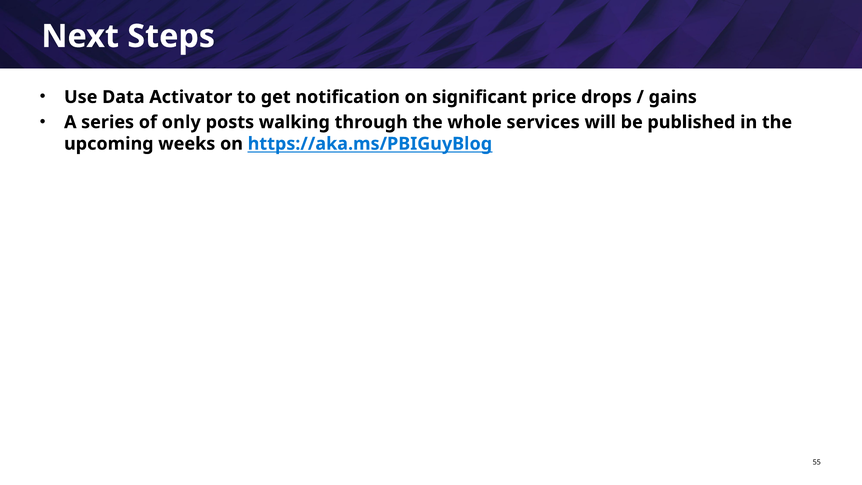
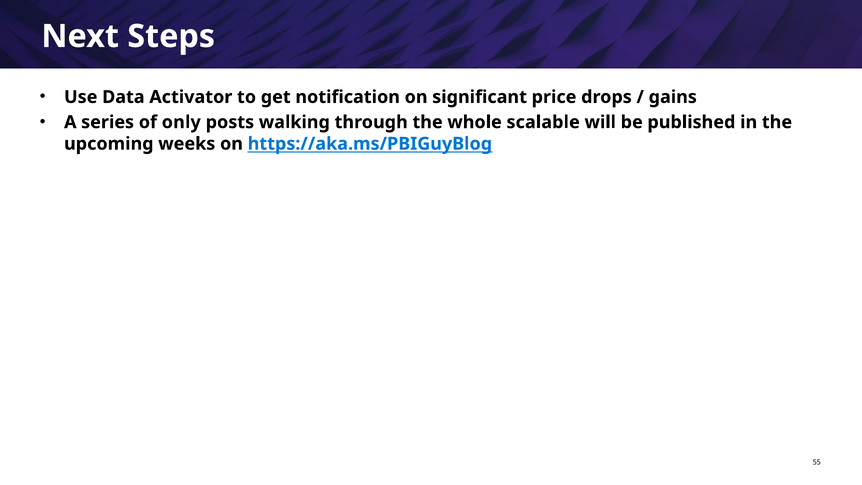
services: services -> scalable
